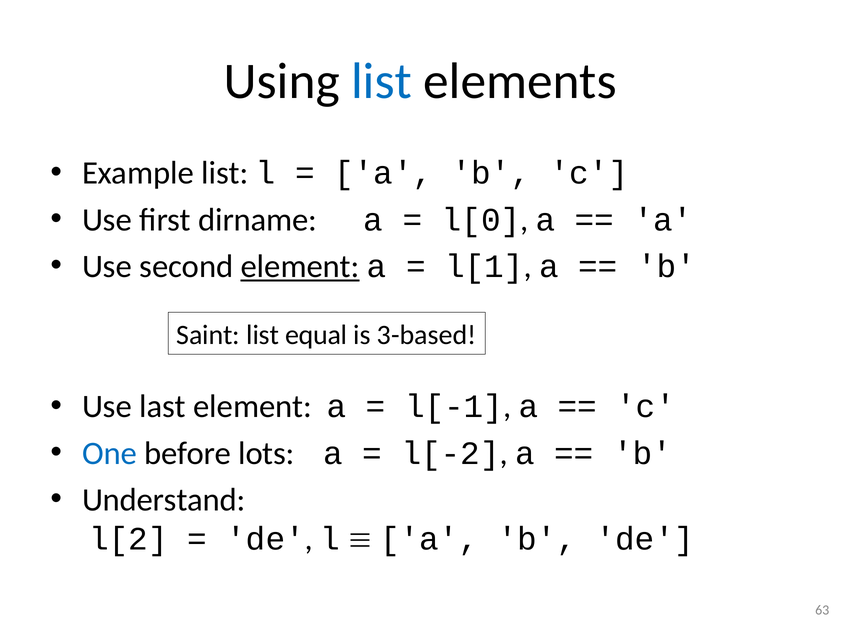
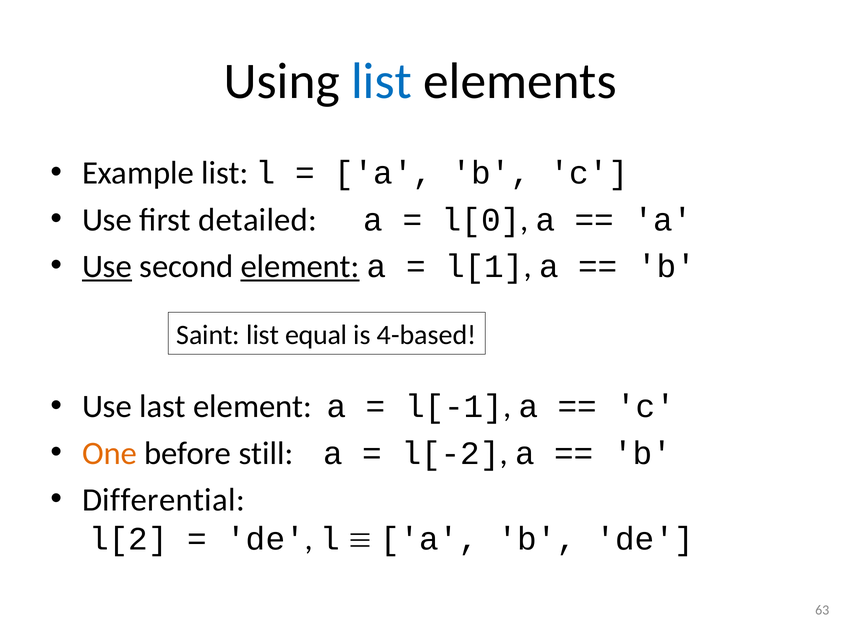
dirname: dirname -> detailed
Use at (107, 267) underline: none -> present
3-based: 3-based -> 4-based
One colour: blue -> orange
lots: lots -> still
Understand: Understand -> Differential
